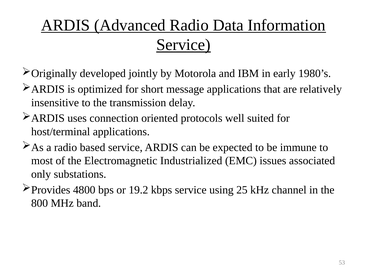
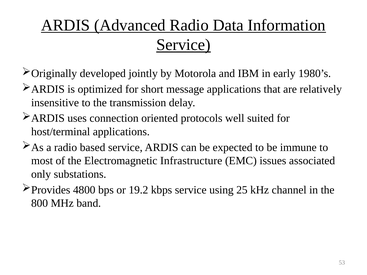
Industrialized: Industrialized -> Infrastructure
